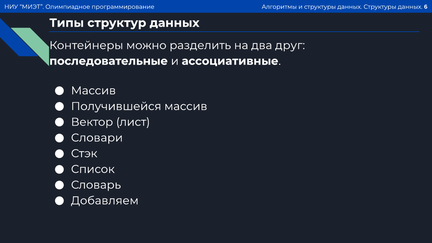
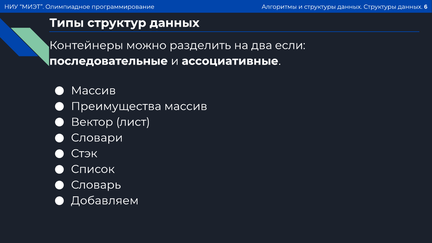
друг: друг -> если
Получившейся: Получившейся -> Преимущества
